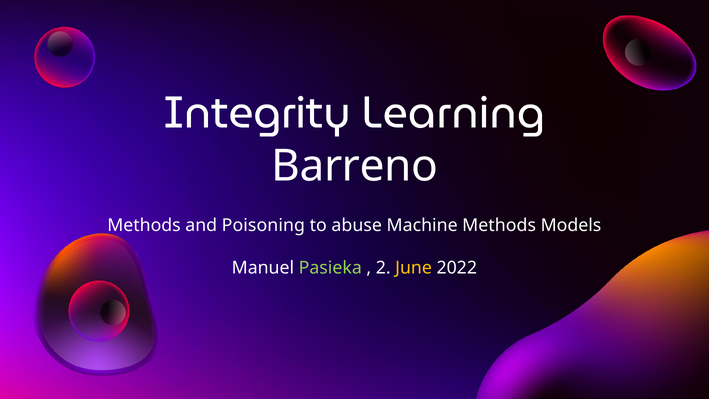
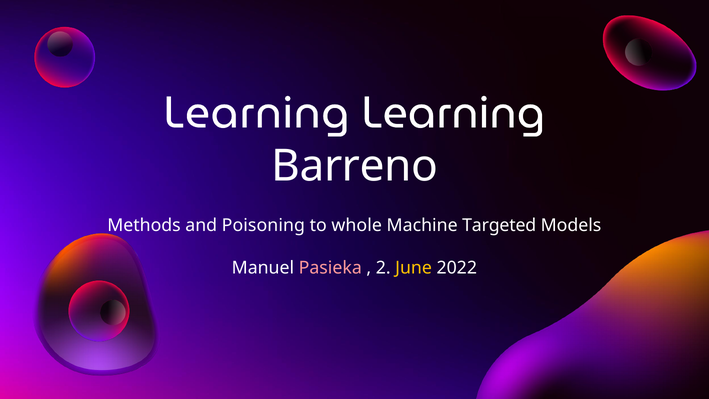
Integrity at (257, 113): Integrity -> Learning
abuse: abuse -> whole
Machine Methods: Methods -> Targeted
Pasieka colour: light green -> pink
